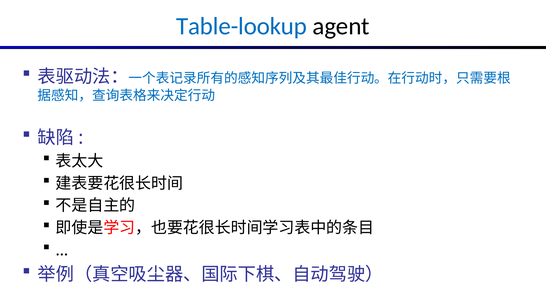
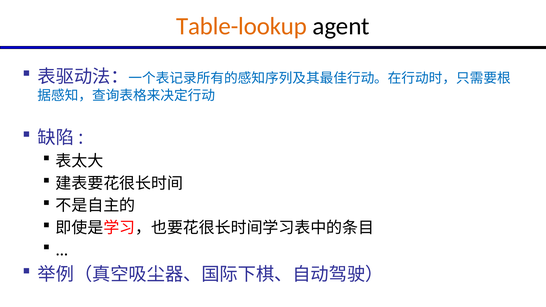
Table-lookup colour: blue -> orange
